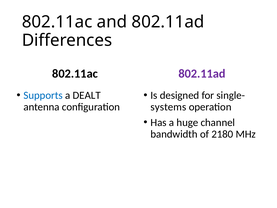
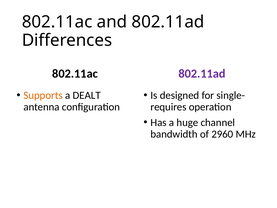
Supports colour: blue -> orange
systems: systems -> requires
2180: 2180 -> 2960
